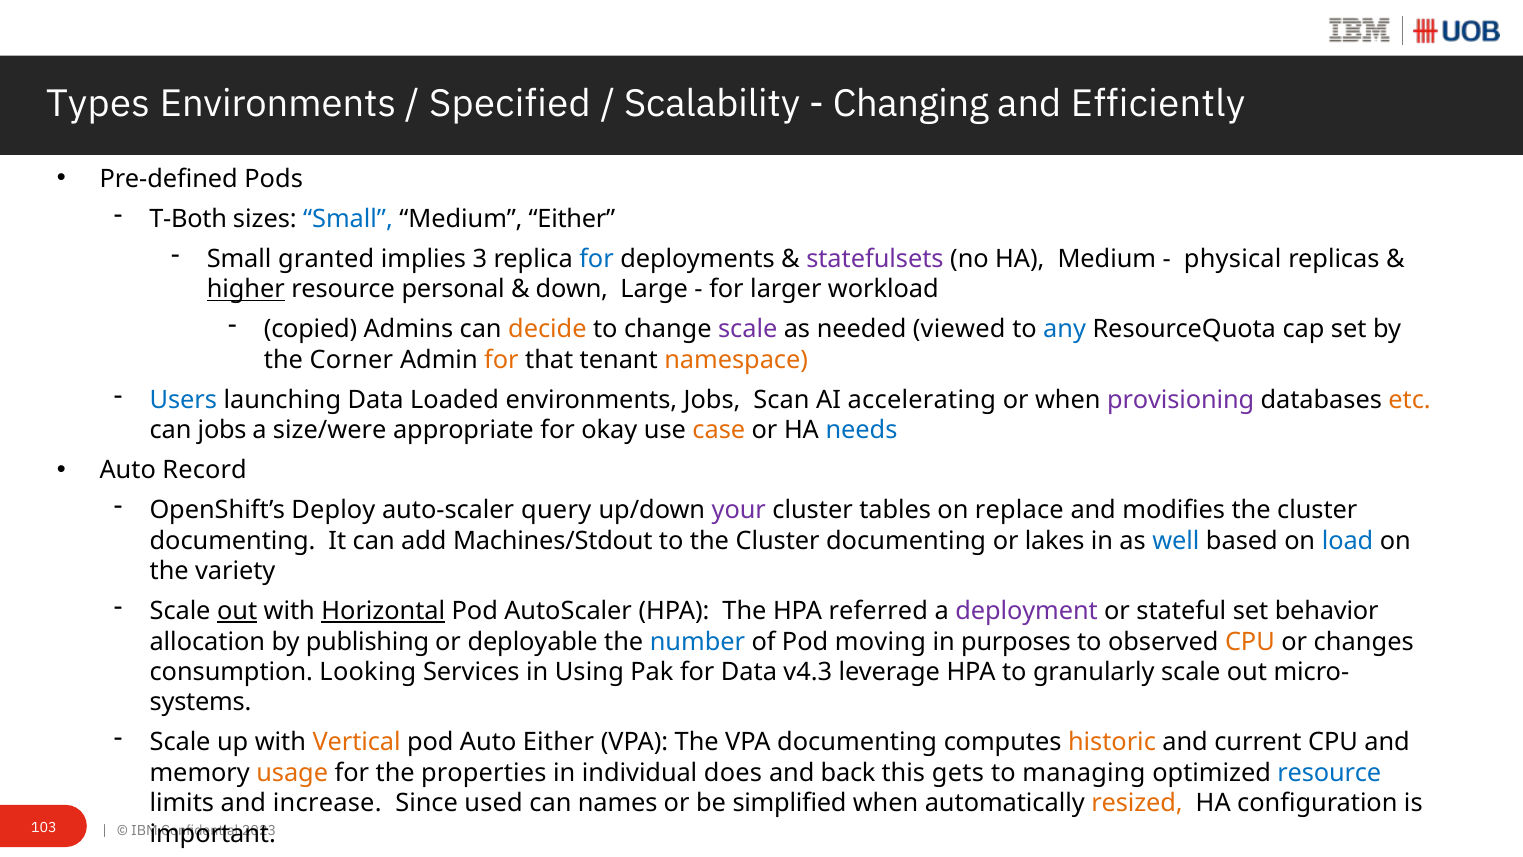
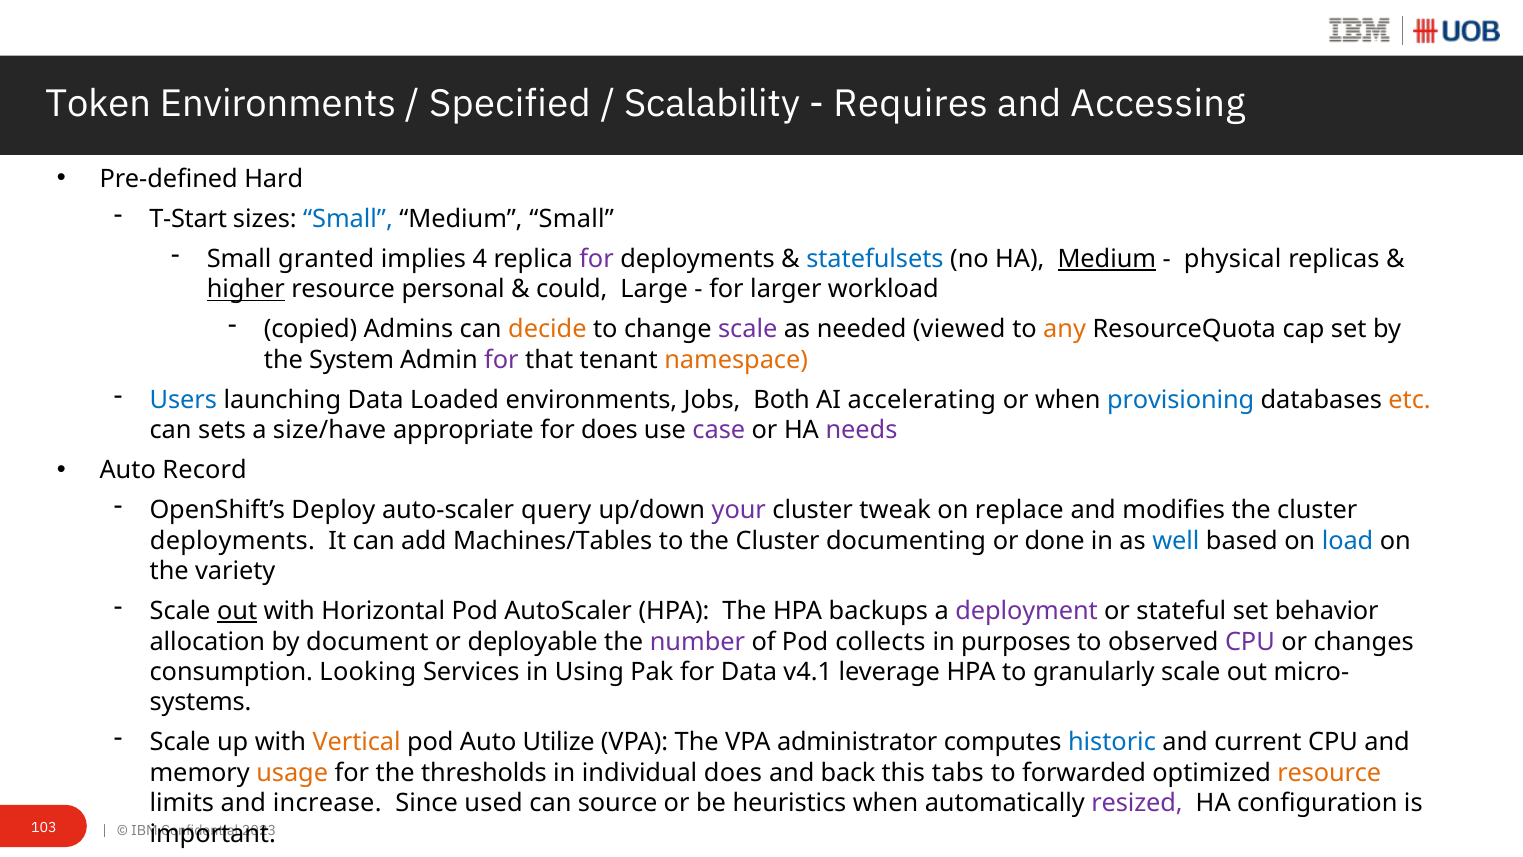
Types: Types -> Token
Changing: Changing -> Requires
Efficiently: Efficiently -> Accessing
Pods: Pods -> Hard
T-Both: T-Both -> T-Start
Medium Either: Either -> Small
3: 3 -> 4
for at (597, 259) colour: blue -> purple
statefulsets colour: purple -> blue
Medium at (1107, 259) underline: none -> present
down: down -> could
any colour: blue -> orange
Corner: Corner -> System
for at (501, 360) colour: orange -> purple
Scan: Scan -> Both
provisioning colour: purple -> blue
can jobs: jobs -> sets
size/were: size/were -> size/have
for okay: okay -> does
case colour: orange -> purple
needs colour: blue -> purple
tables: tables -> tweak
documenting at (233, 541): documenting -> deployments
Machines/Stdout: Machines/Stdout -> Machines/Tables
lakes: lakes -> done
Horizontal underline: present -> none
referred: referred -> backups
publishing: publishing -> document
number colour: blue -> purple
moving: moving -> collects
CPU at (1250, 641) colour: orange -> purple
v4.3: v4.3 -> v4.1
Auto Either: Either -> Utilize
VPA documenting: documenting -> administrator
historic colour: orange -> blue
properties: properties -> thresholds
gets: gets -> tabs
managing: managing -> forwarded
resource at (1329, 773) colour: blue -> orange
names: names -> source
simplified: simplified -> heuristics
resized colour: orange -> purple
